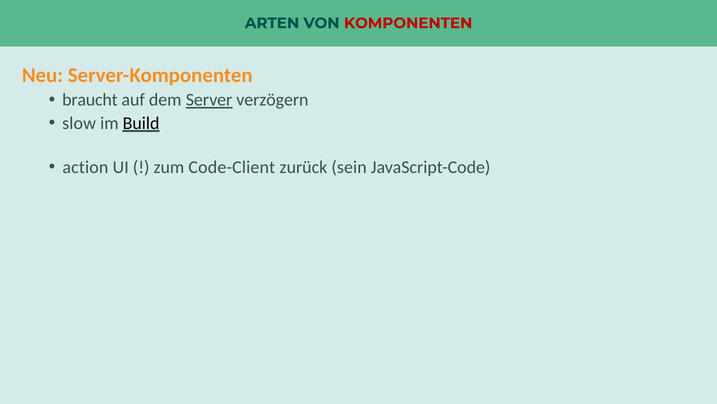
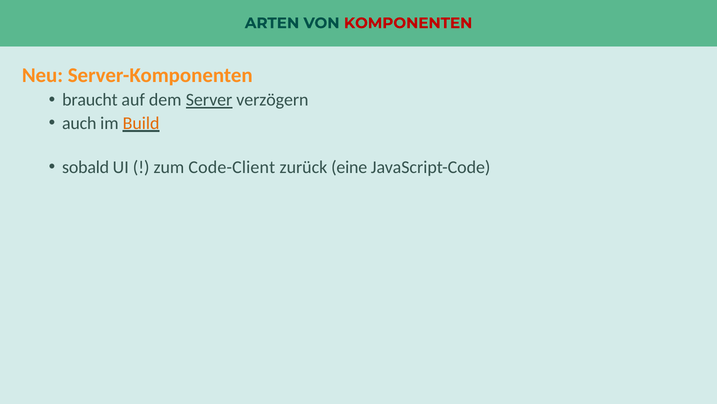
slow: slow -> auch
Build colour: black -> orange
action: action -> sobald
sein: sein -> eine
